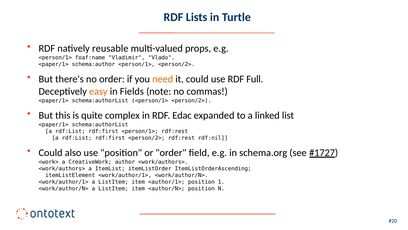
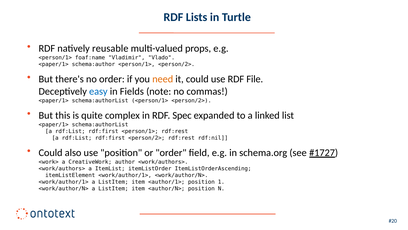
Full: Full -> File
easy colour: orange -> blue
Edac: Edac -> Spec
